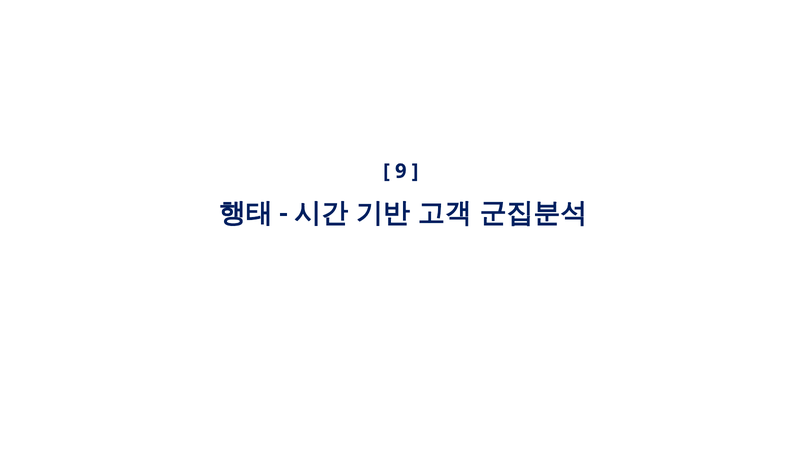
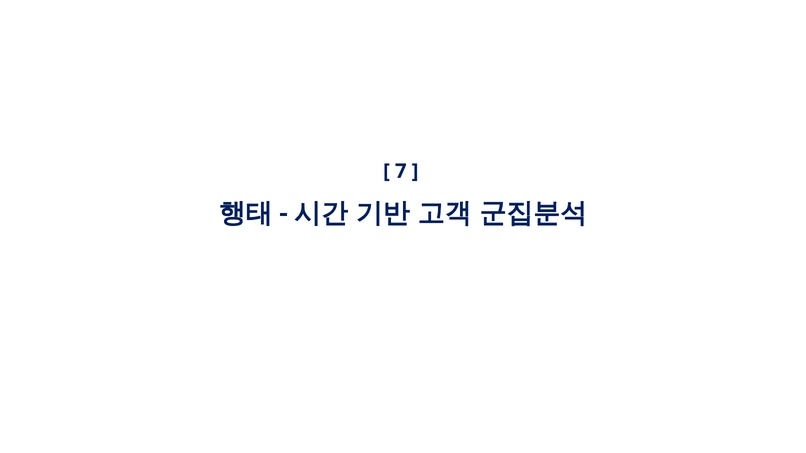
9: 9 -> 7
